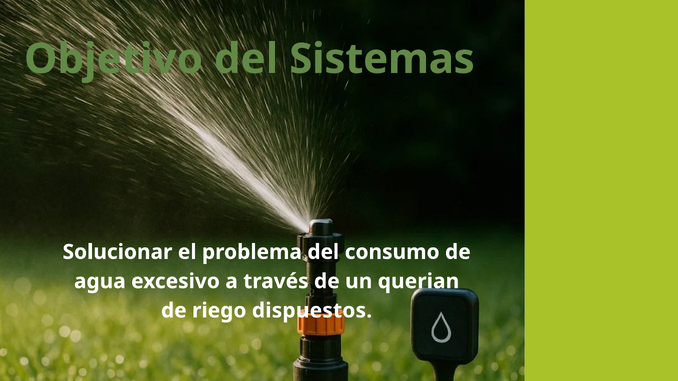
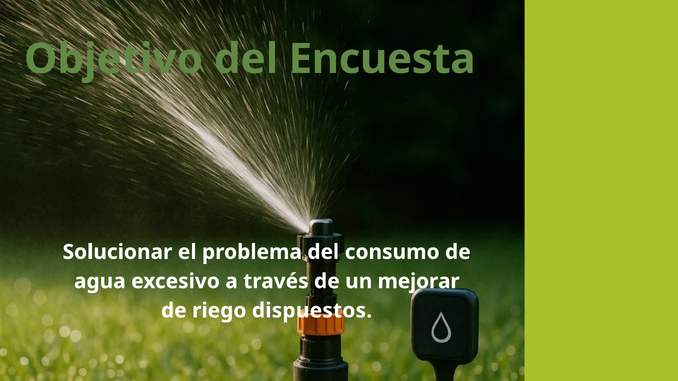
Sistemas: Sistemas -> Encuesta
querian: querian -> mejorar
